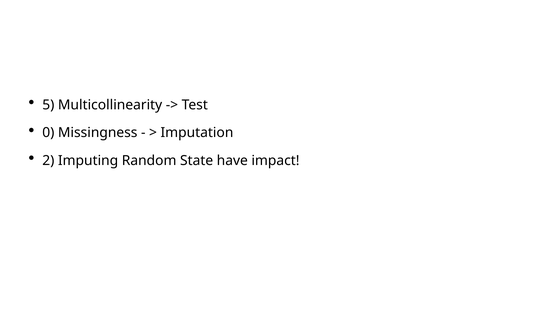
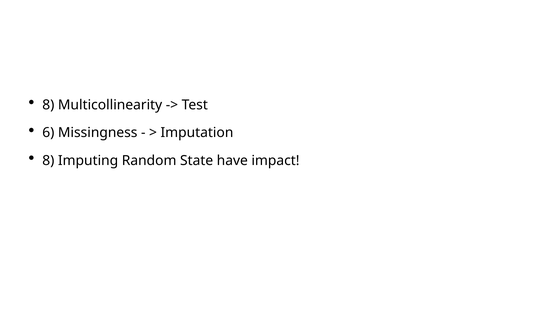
5 at (48, 105): 5 -> 8
0: 0 -> 6
2 at (48, 161): 2 -> 8
